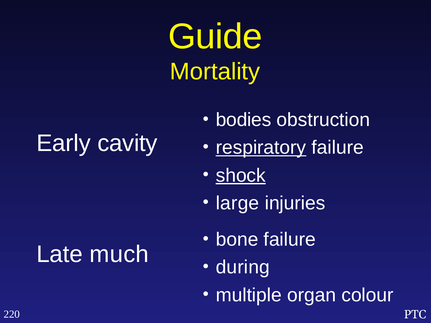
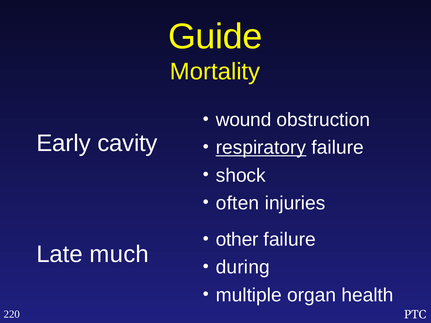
bodies: bodies -> wound
shock underline: present -> none
large: large -> often
bone: bone -> other
colour: colour -> health
